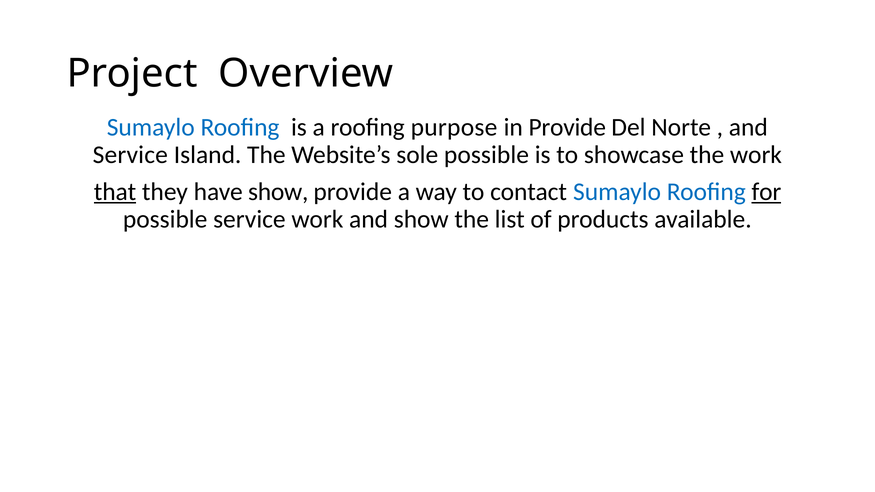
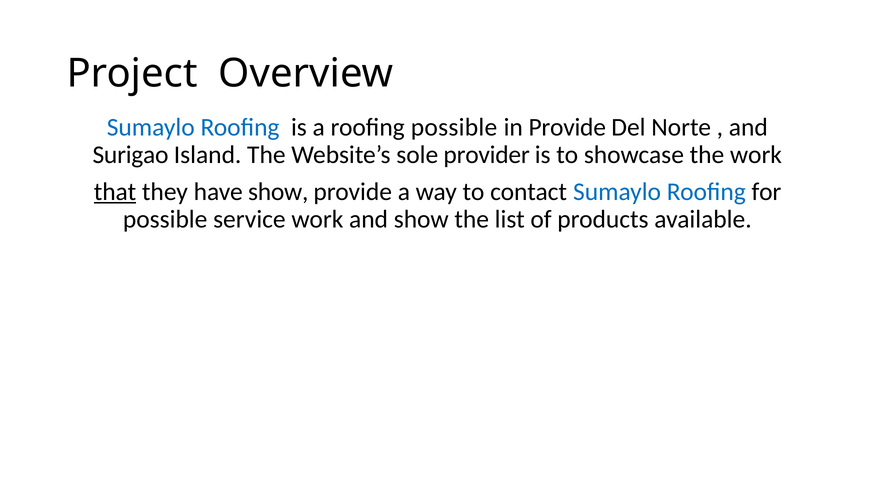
roofing purpose: purpose -> possible
Service at (130, 155): Service -> Surigao
sole possible: possible -> provider
for underline: present -> none
